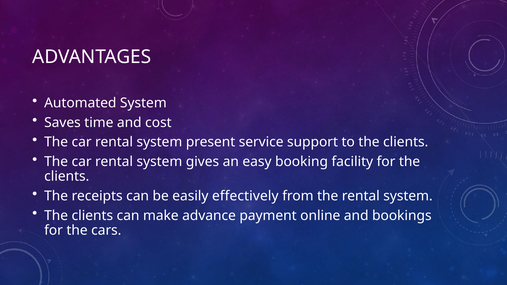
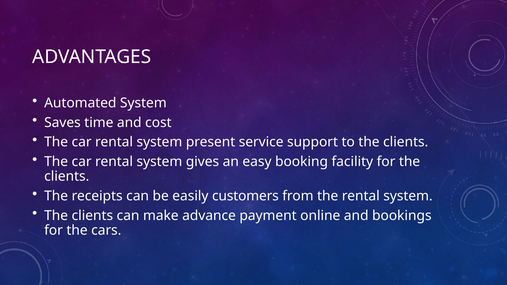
effectively: effectively -> customers
